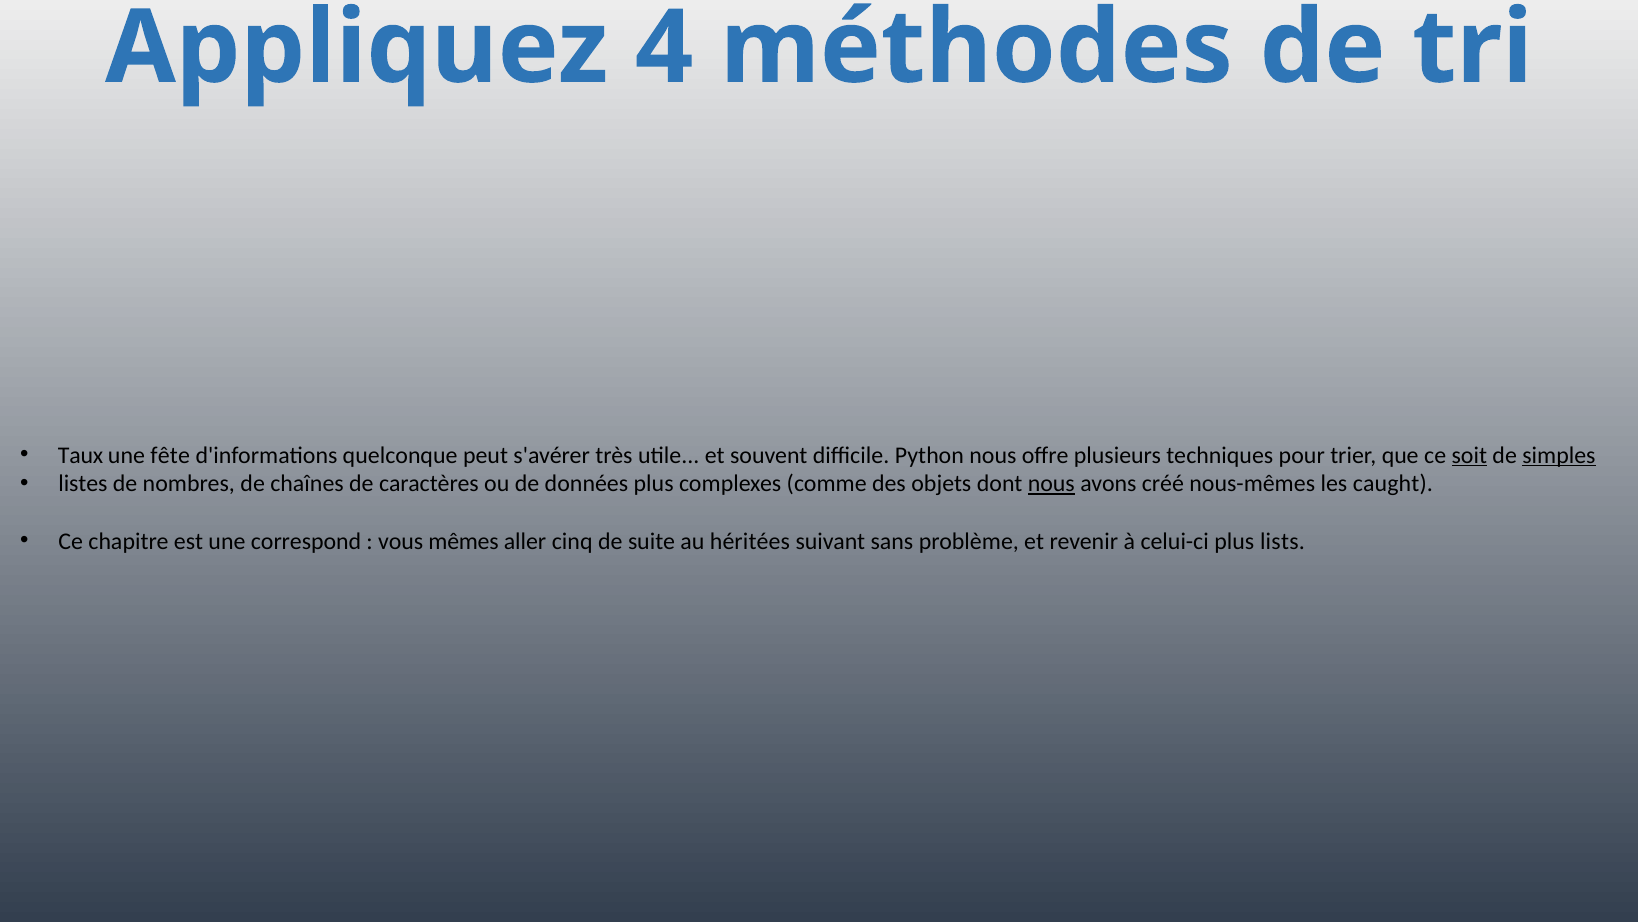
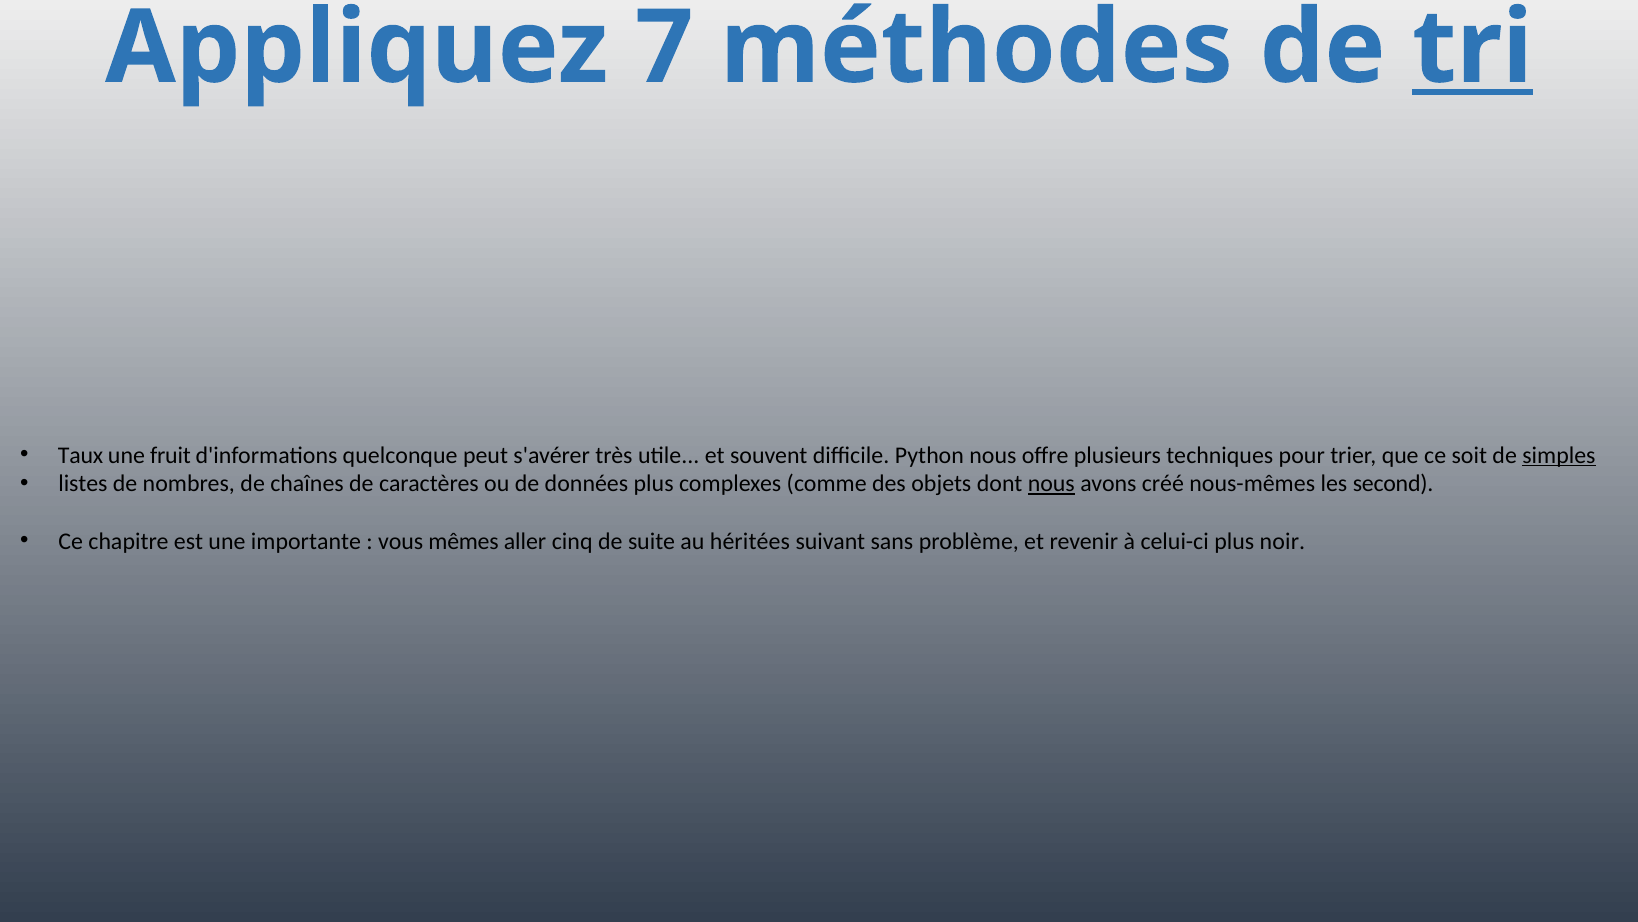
4: 4 -> 7
tri underline: none -> present
fête: fête -> fruit
soit underline: present -> none
caught: caught -> second
correspond: correspond -> importante
lists: lists -> noir
